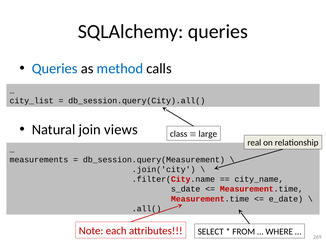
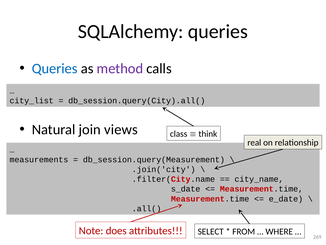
method colour: blue -> purple
large: large -> think
each: each -> does
